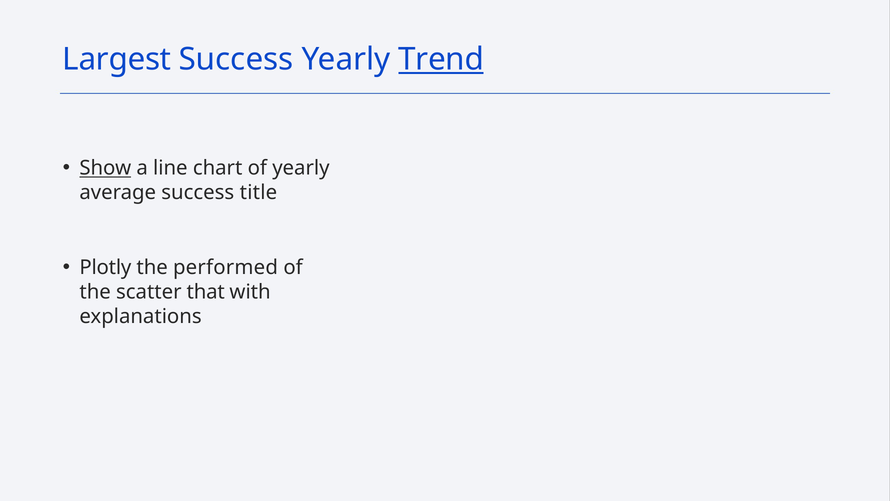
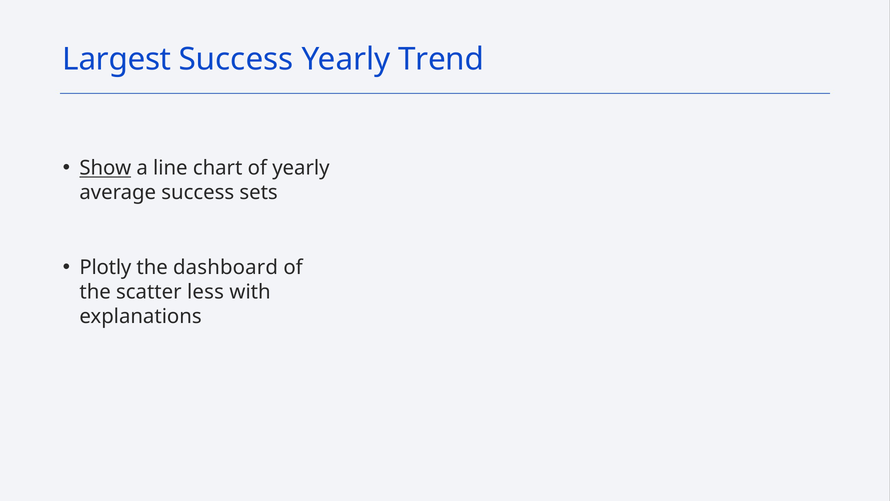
Trend underline: present -> none
title: title -> sets
performed: performed -> dashboard
that: that -> less
